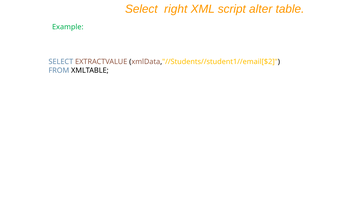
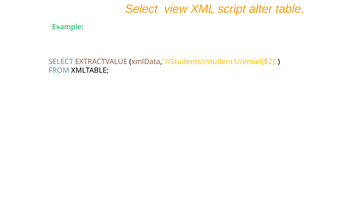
right: right -> view
